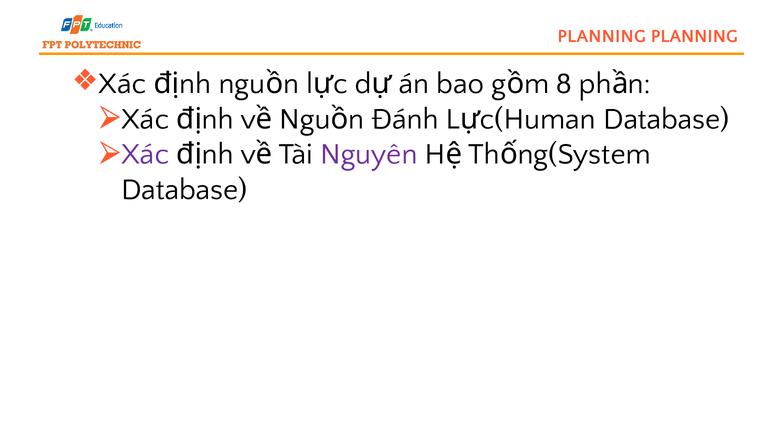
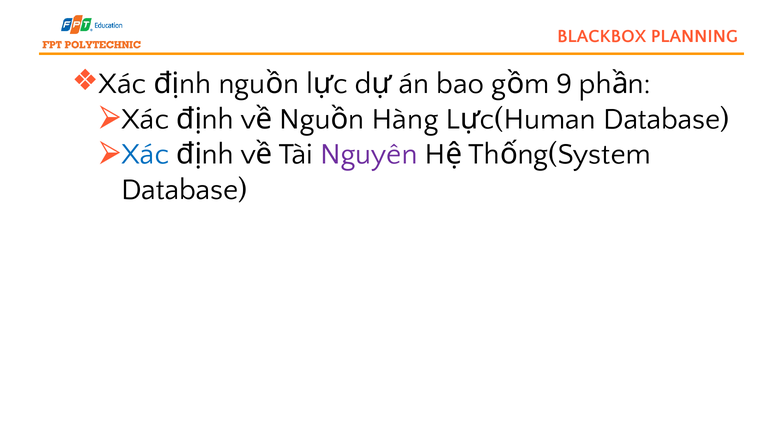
PLANNING at (602, 36): PLANNING -> BLACKBOX
8: 8 -> 9
Đánh: Đánh -> Hàng
Xác at (145, 154) colour: purple -> blue
